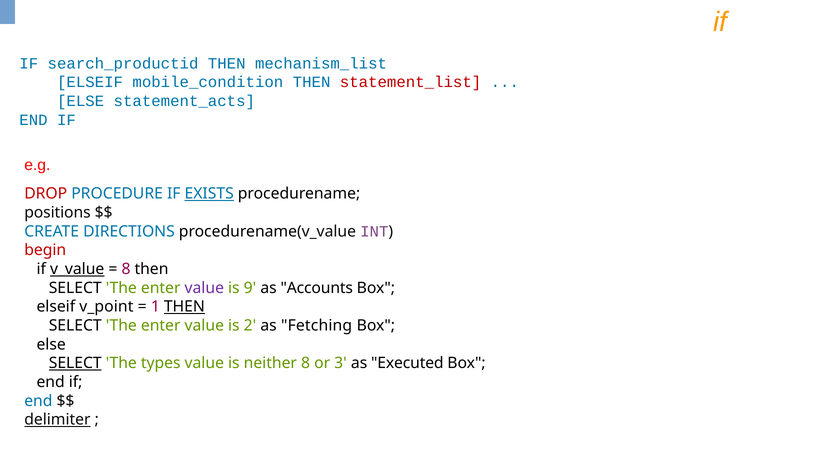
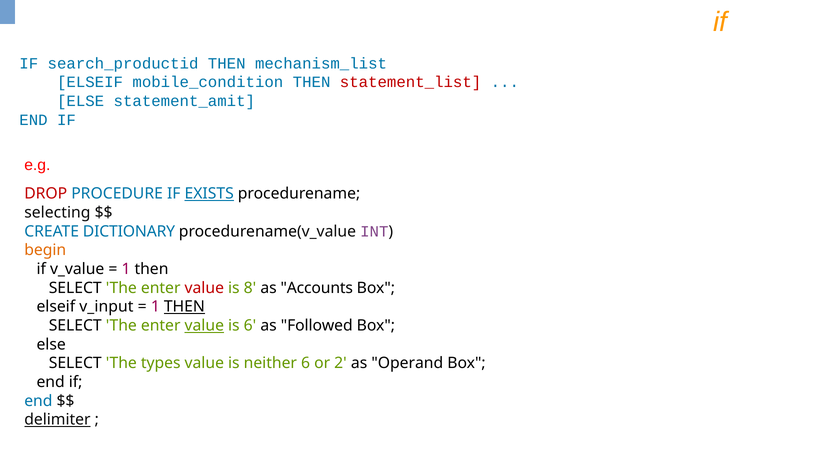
statement_acts: statement_acts -> statement_amit
positions: positions -> selecting
DIRECTIONS: DIRECTIONS -> DICTIONARY
begin colour: red -> orange
v_value underline: present -> none
8 at (126, 269): 8 -> 1
value at (204, 288) colour: purple -> red
9: 9 -> 8
v_point: v_point -> v_input
value at (204, 326) underline: none -> present
is 2: 2 -> 6
Fetching: Fetching -> Followed
SELECT at (75, 364) underline: present -> none
neither 8: 8 -> 6
3: 3 -> 2
Executed: Executed -> Operand
